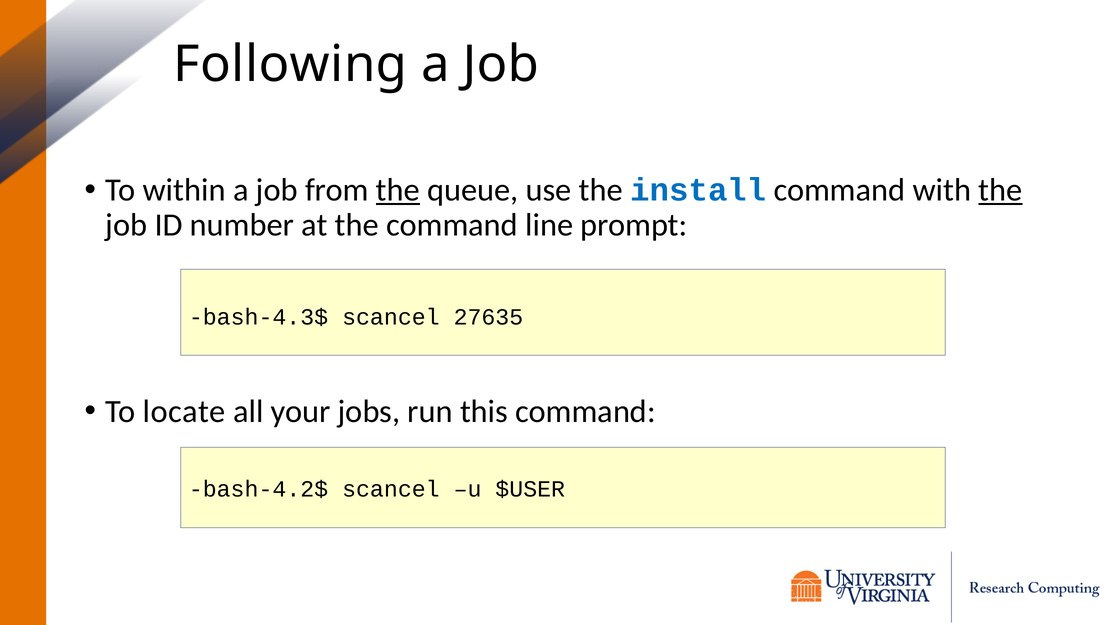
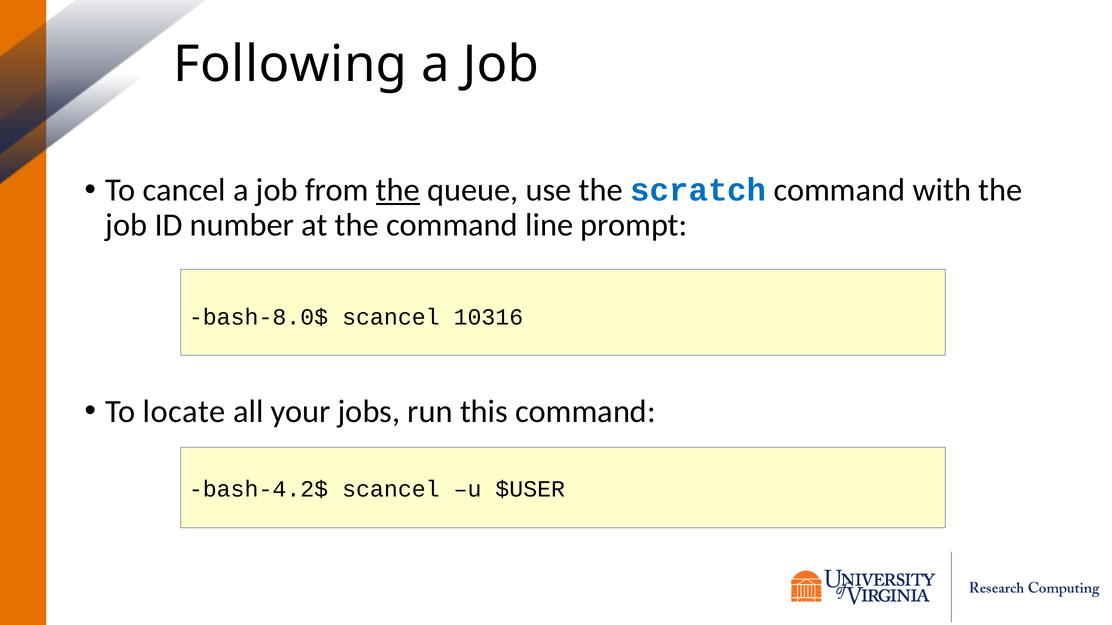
within: within -> cancel
install: install -> scratch
the at (1000, 190) underline: present -> none
bash-4.3$: bash-4.3$ -> bash-8.0$
27635: 27635 -> 10316
